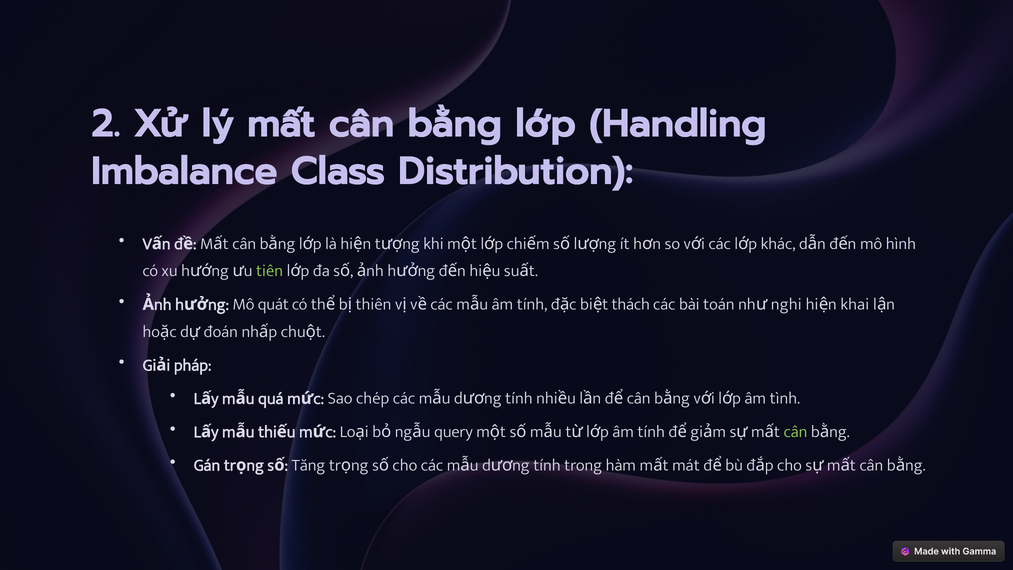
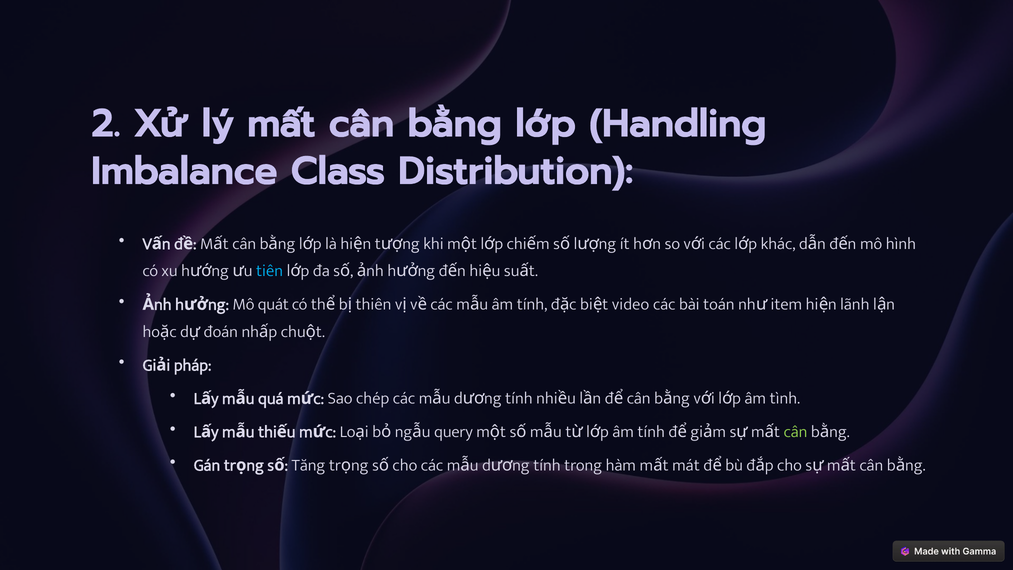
tiên colour: light green -> light blue
thách: thách -> video
nghi: nghi -> item
khai: khai -> lãnh
